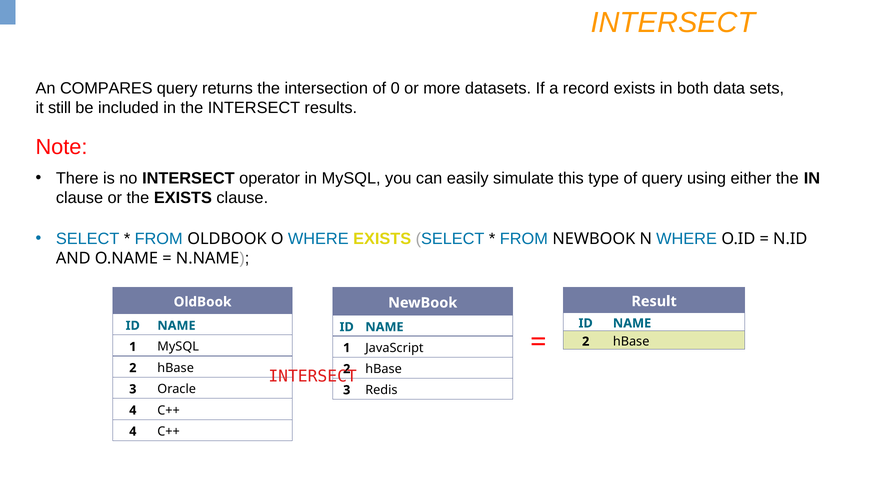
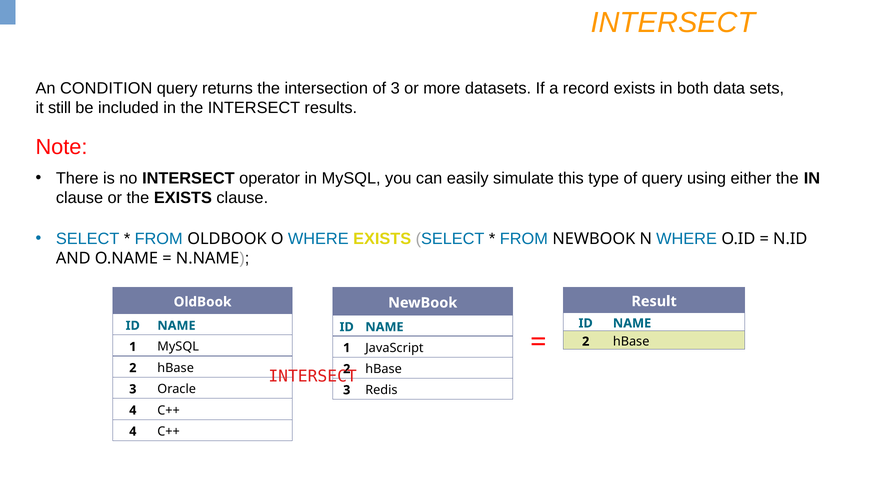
COMPARES: COMPARES -> CONDITION
of 0: 0 -> 3
